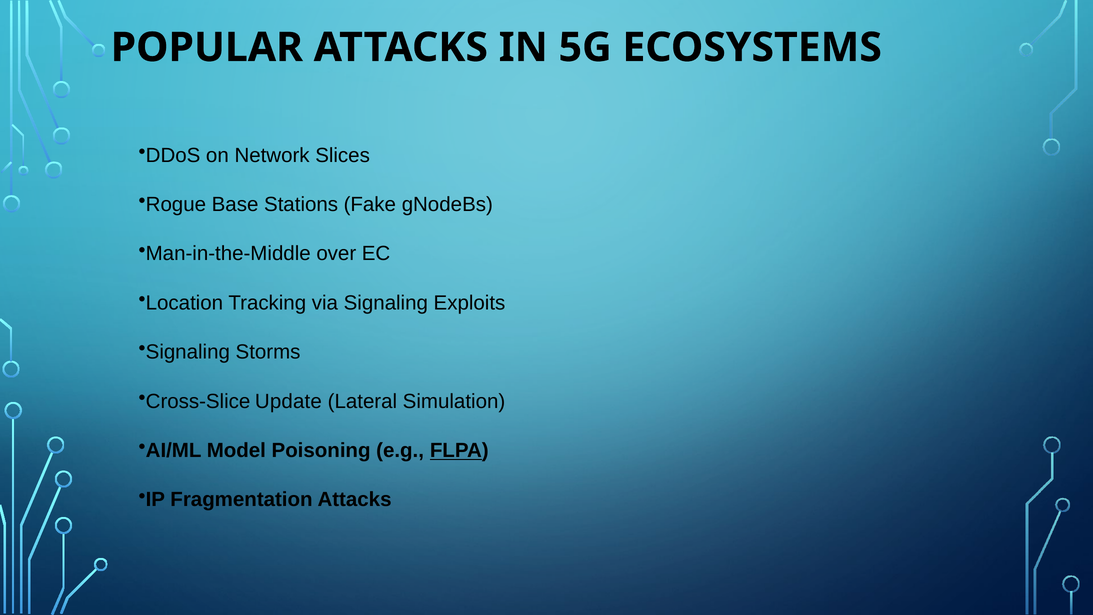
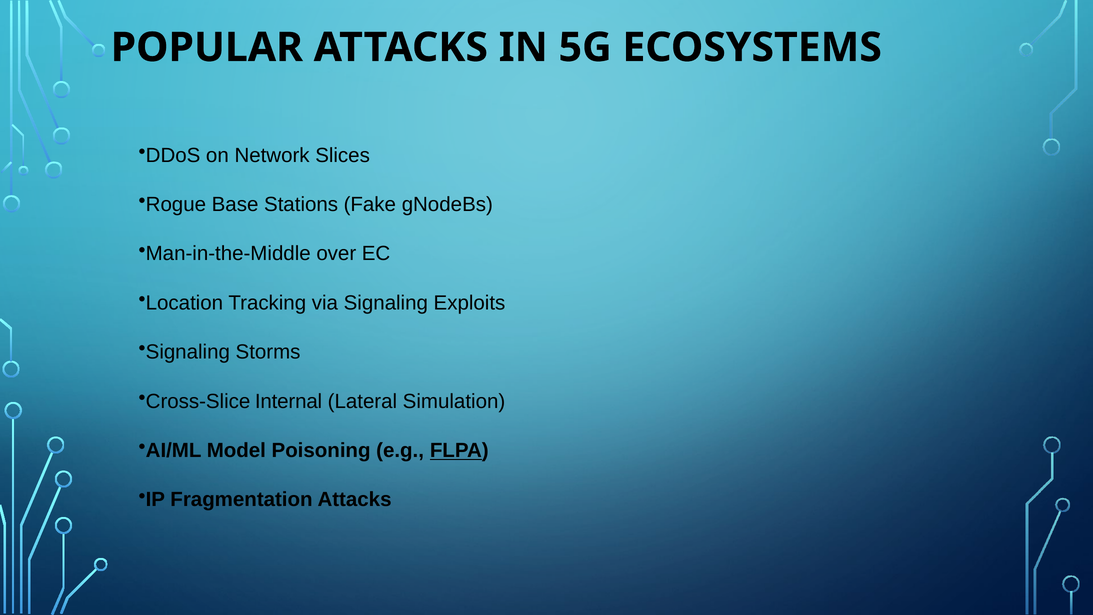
Update: Update -> Internal
